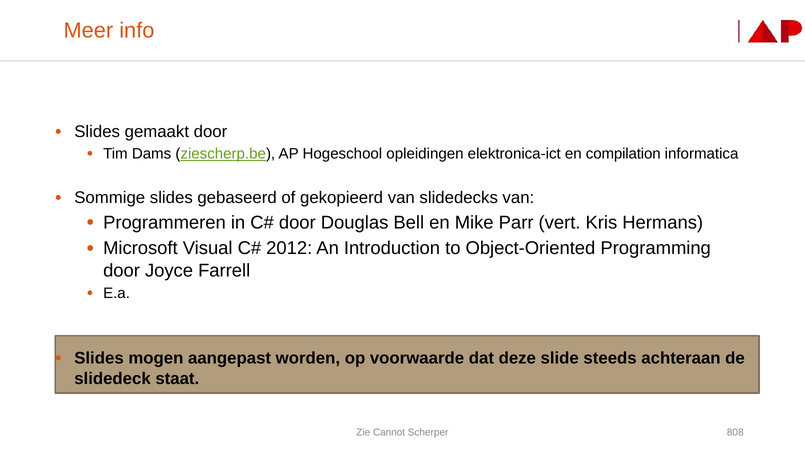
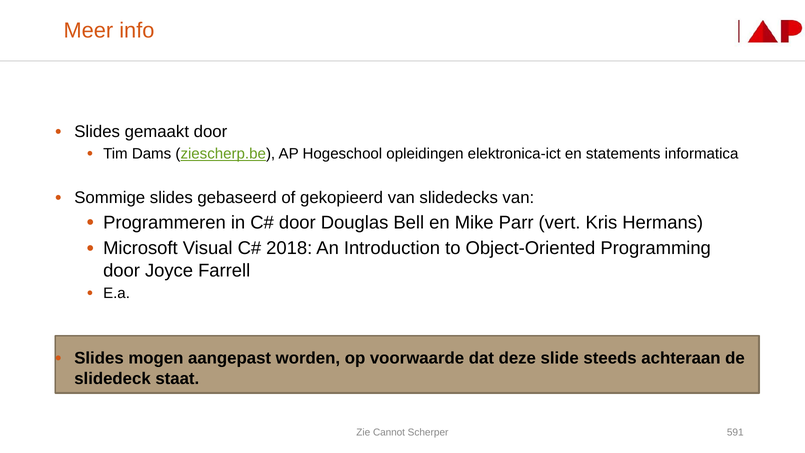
compilation: compilation -> statements
2012: 2012 -> 2018
808: 808 -> 591
